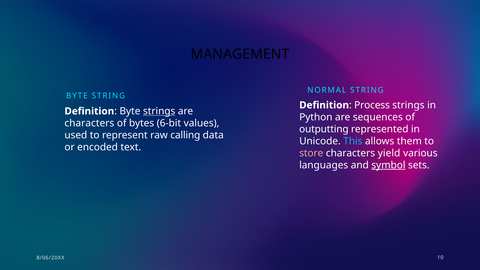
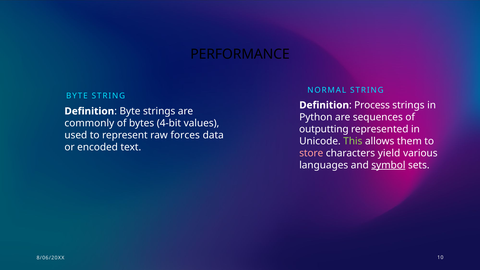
MANAGEMENT: MANAGEMENT -> PERFORMANCE
strings at (159, 111) underline: present -> none
characters at (89, 123): characters -> commonly
6-bit: 6-bit -> 4-bit
calling: calling -> forces
This colour: light blue -> light green
